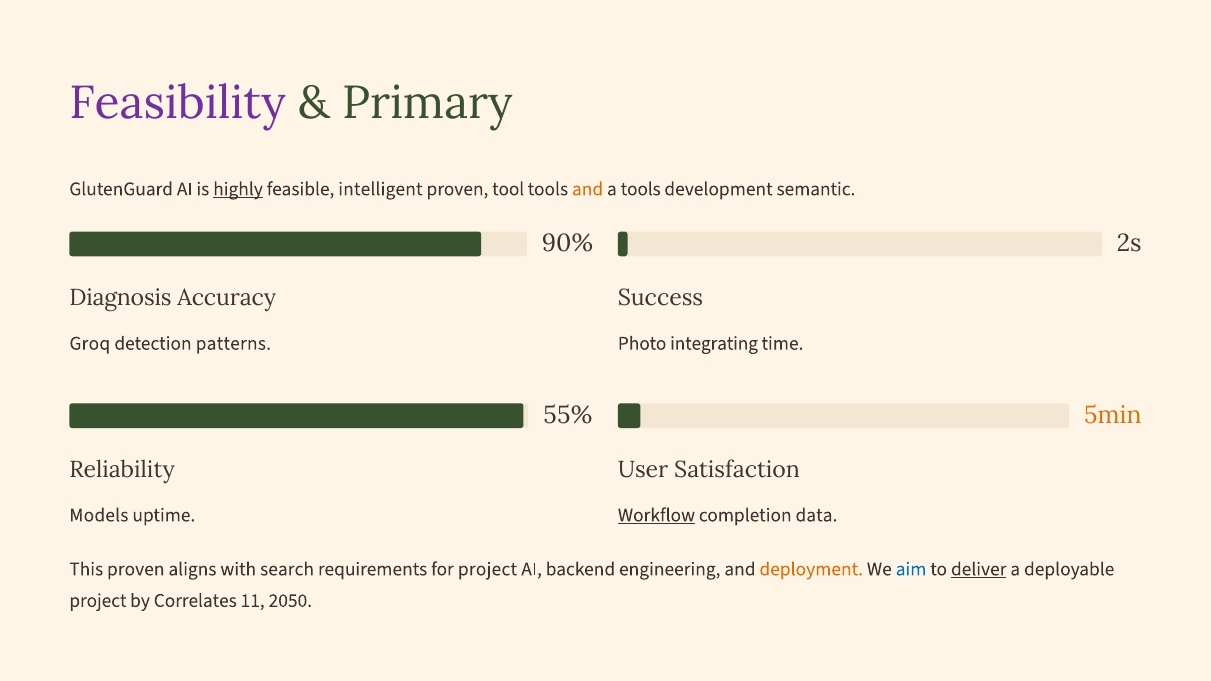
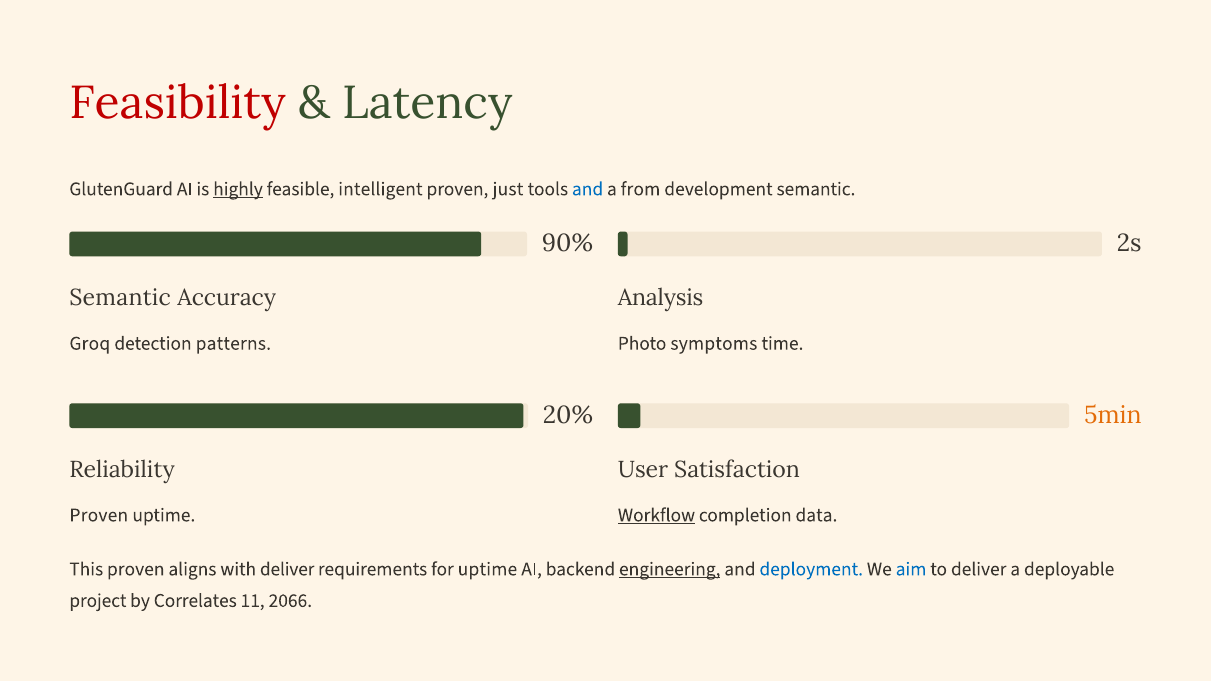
Feasibility colour: purple -> red
Primary: Primary -> Latency
tool: tool -> just
and at (588, 189) colour: orange -> blue
a tools: tools -> from
Diagnosis at (120, 298): Diagnosis -> Semantic
Success: Success -> Analysis
integrating: integrating -> symptoms
55%: 55% -> 20%
Models at (99, 515): Models -> Proven
with search: search -> deliver
for project: project -> uptime
engineering underline: none -> present
deployment colour: orange -> blue
deliver at (979, 569) underline: present -> none
2050: 2050 -> 2066
